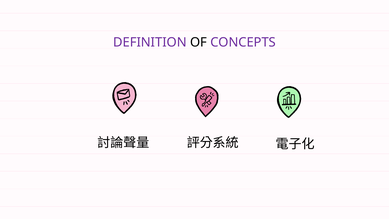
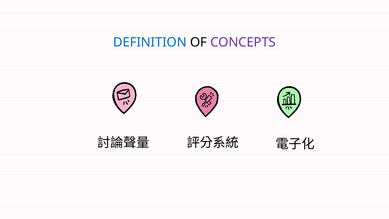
DEFINITION colour: purple -> blue
